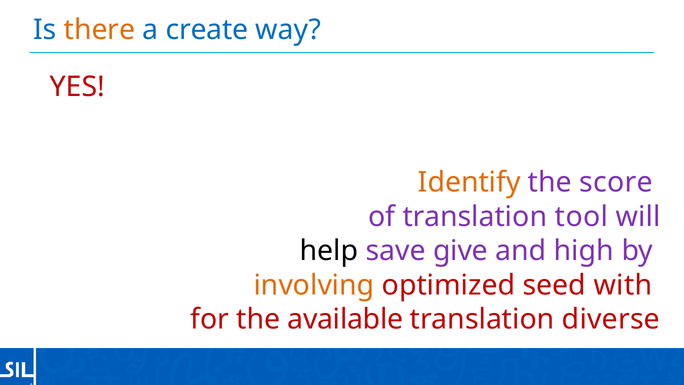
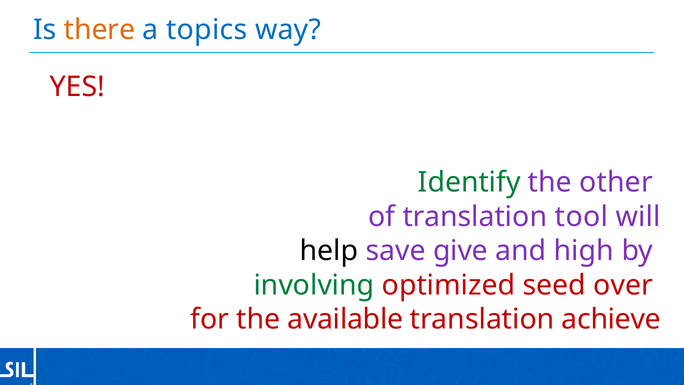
create: create -> topics
Identify colour: orange -> green
score: score -> other
involving colour: orange -> green
with: with -> over
diverse: diverse -> achieve
